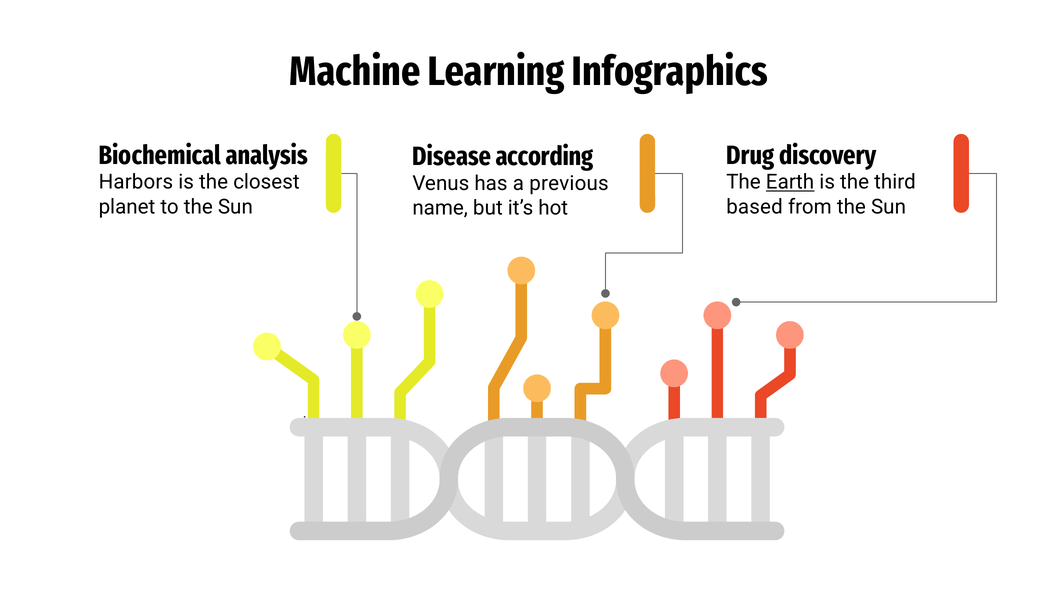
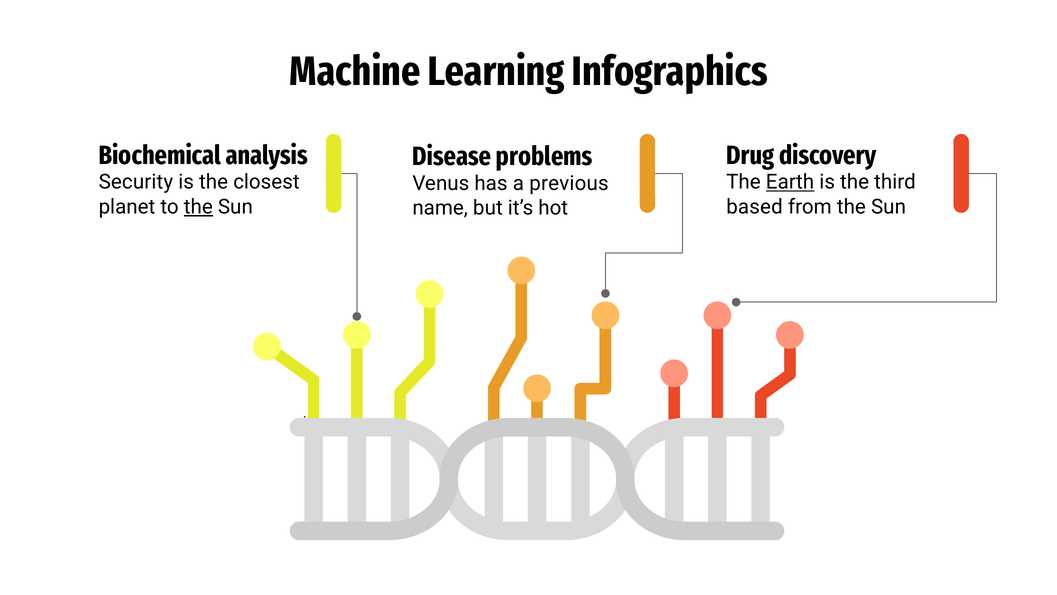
according: according -> problems
Harbors: Harbors -> Security
the at (198, 207) underline: none -> present
